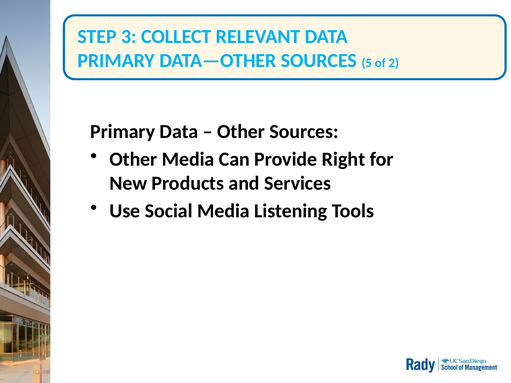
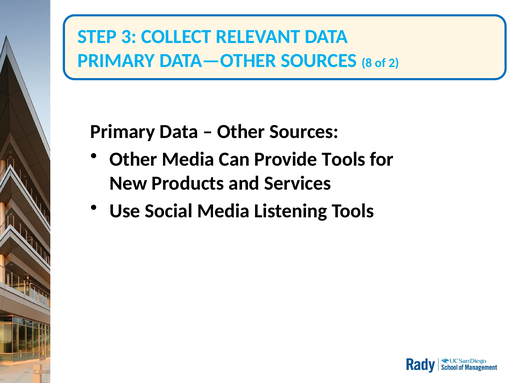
5: 5 -> 8
Provide Right: Right -> Tools
